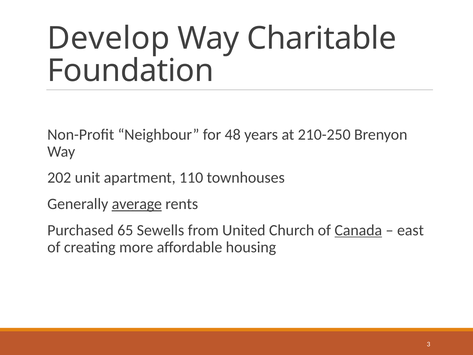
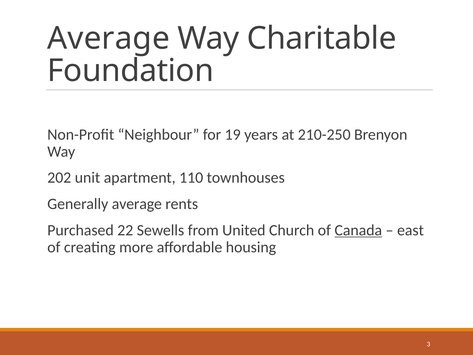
Develop at (109, 38): Develop -> Average
48: 48 -> 19
average at (137, 204) underline: present -> none
65: 65 -> 22
